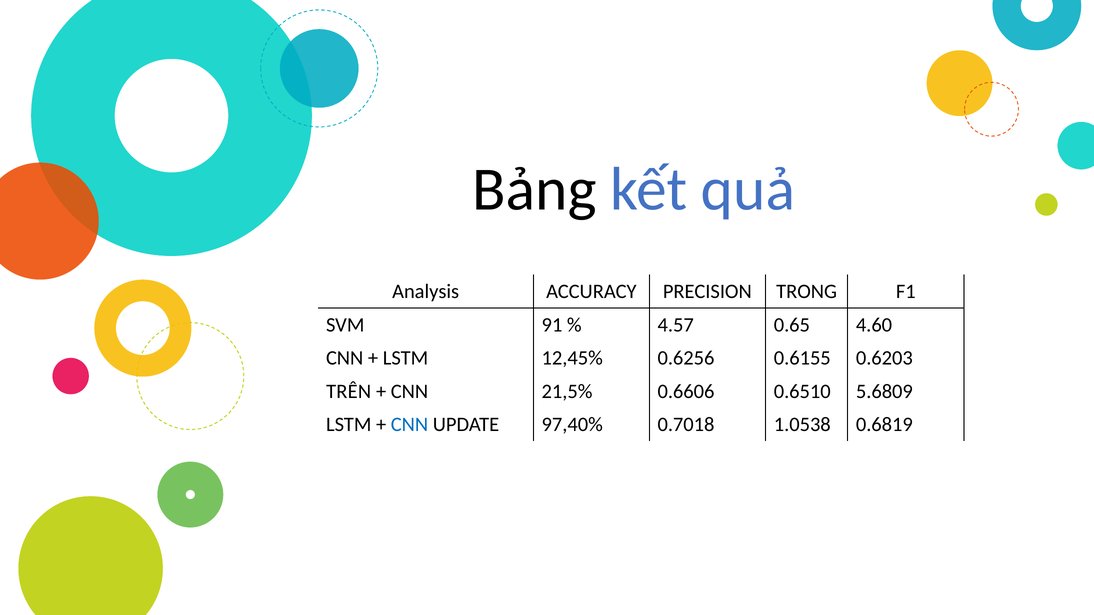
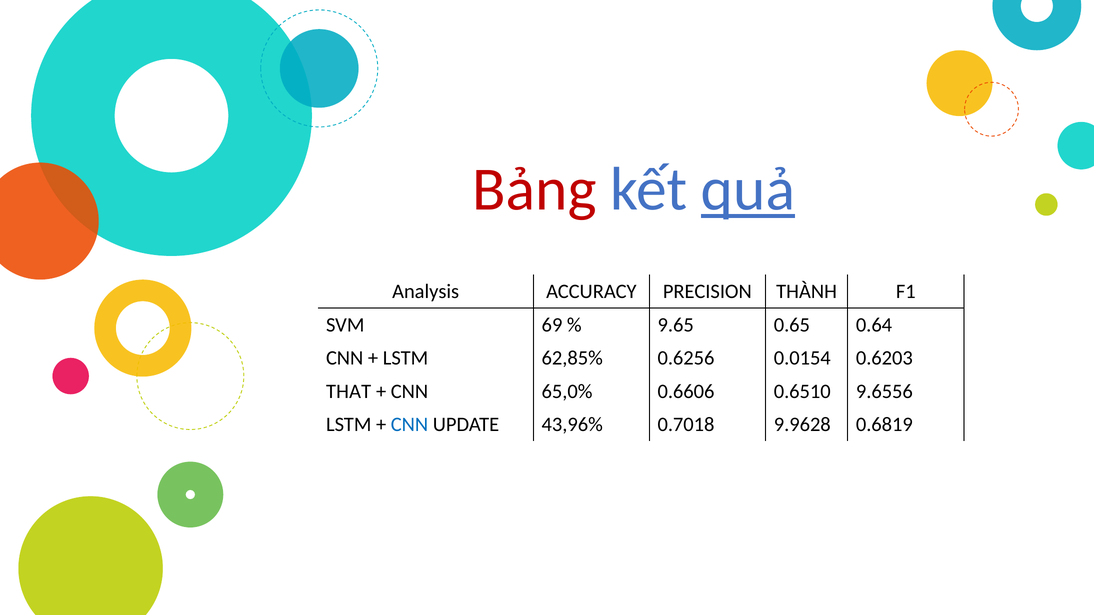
Bảng colour: black -> red
quả underline: none -> present
TRONG: TRONG -> THÀNH
91: 91 -> 69
4.57: 4.57 -> 9.65
4.60: 4.60 -> 0.64
12,45%: 12,45% -> 62,85%
0.6155: 0.6155 -> 0.0154
TRÊN: TRÊN -> THAT
21,5%: 21,5% -> 65,0%
5.6809: 5.6809 -> 9.6556
97,40%: 97,40% -> 43,96%
1.0538: 1.0538 -> 9.9628
